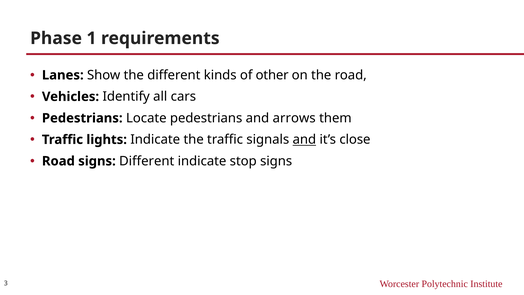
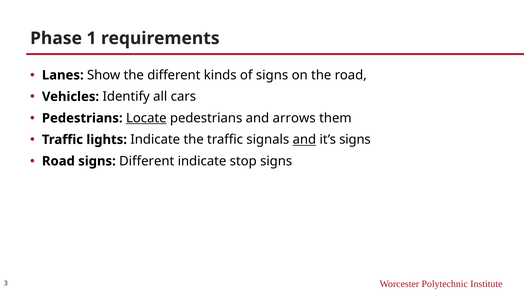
of other: other -> signs
Locate underline: none -> present
it’s close: close -> signs
